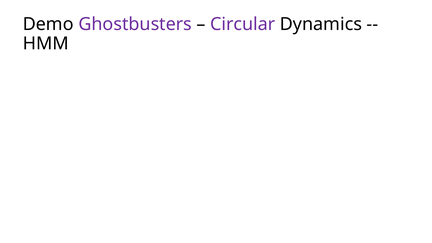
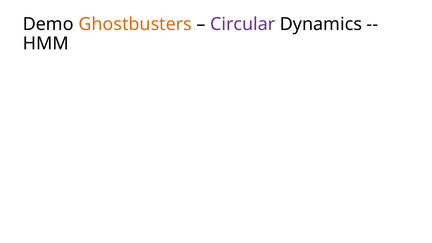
Ghostbusters colour: purple -> orange
